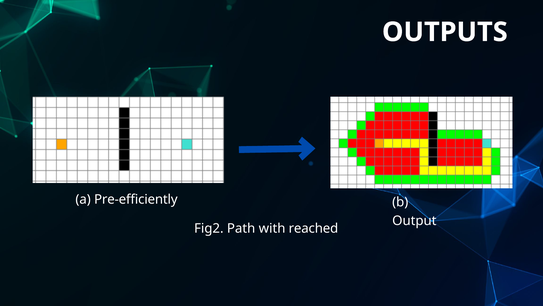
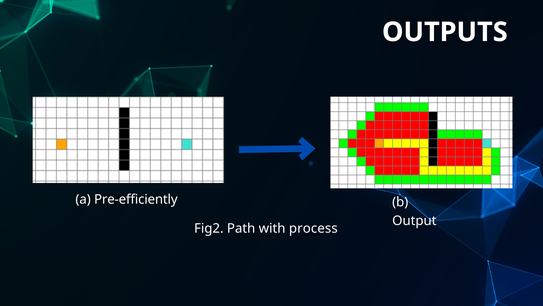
reached: reached -> process
